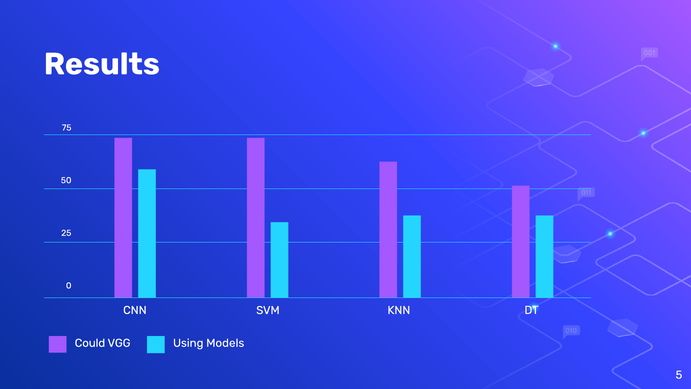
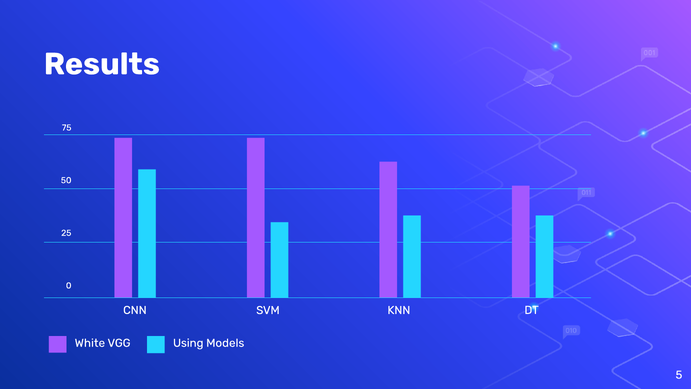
Could: Could -> White
